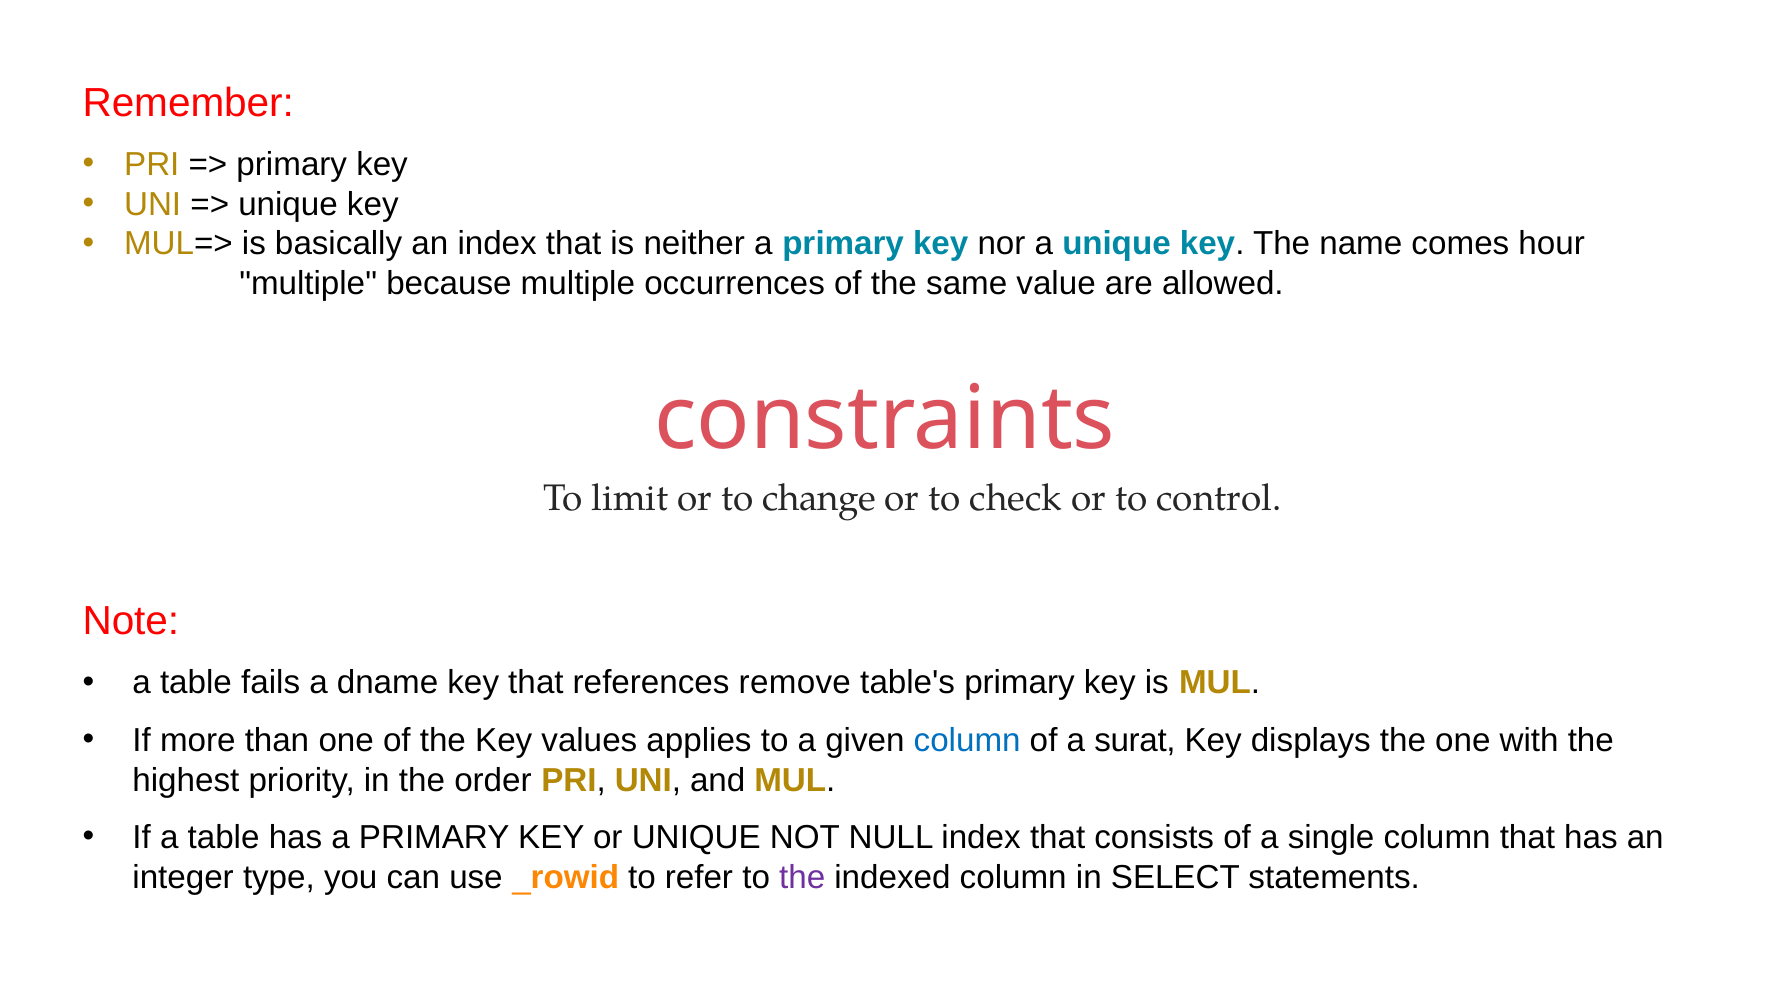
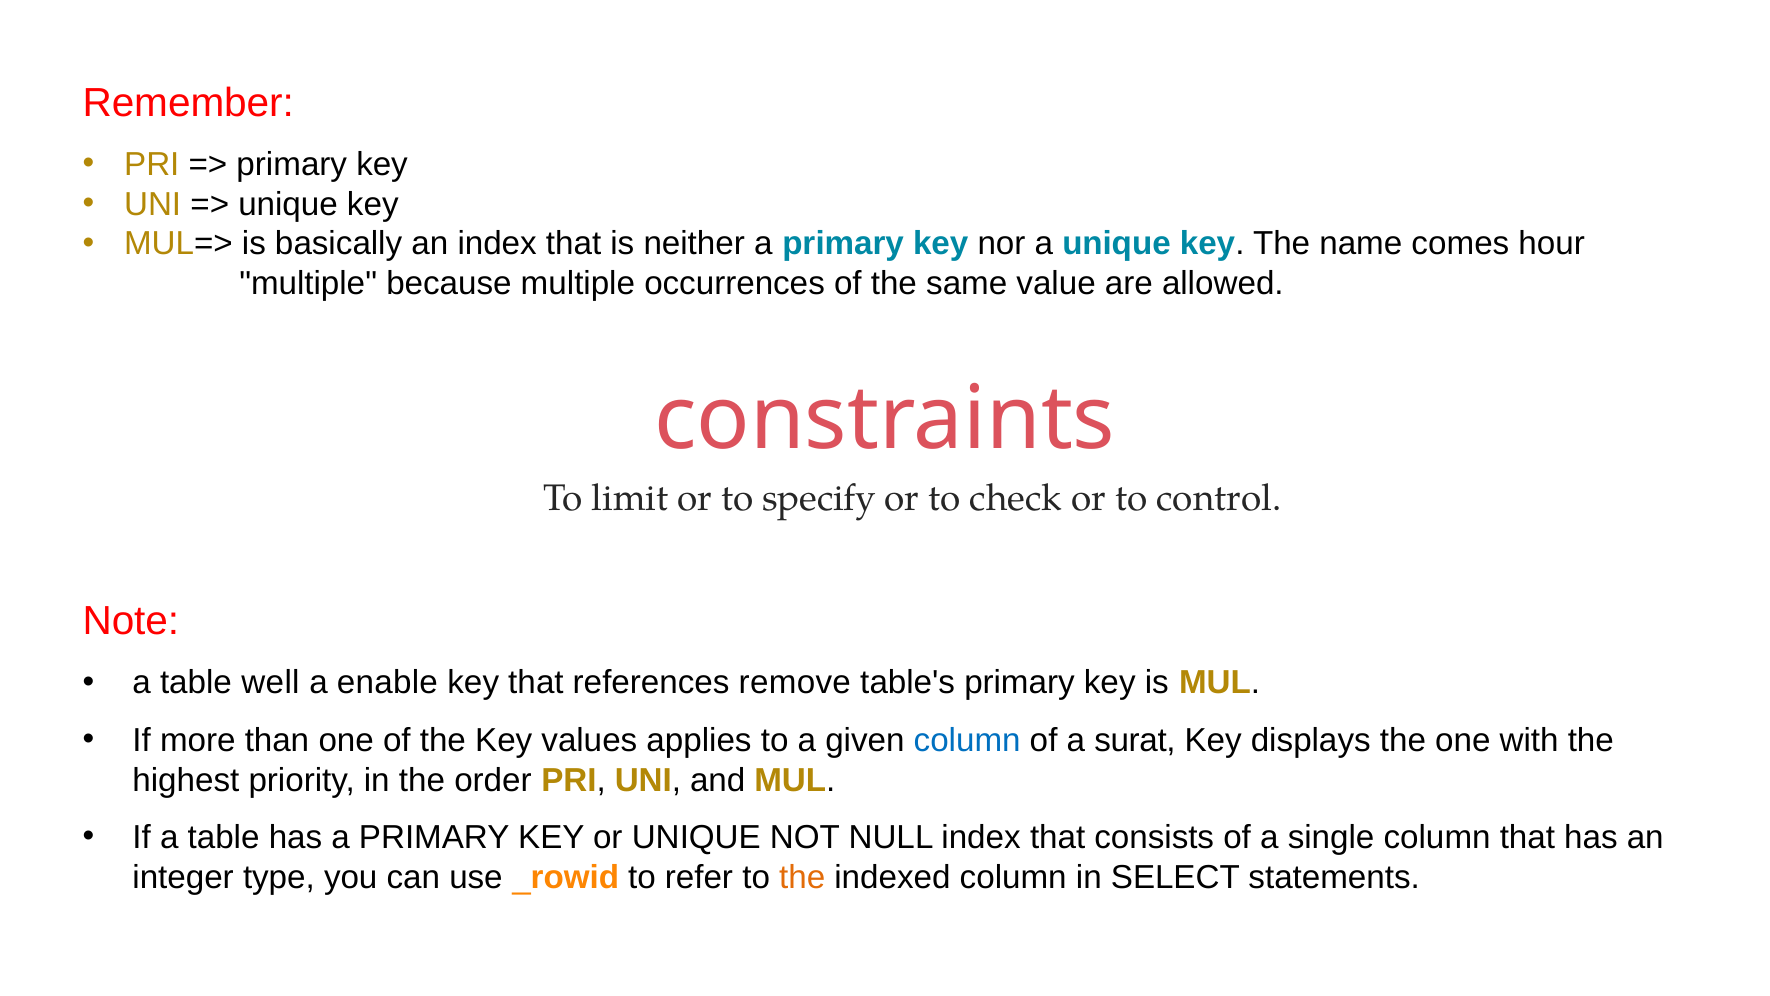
change: change -> specify
fails: fails -> well
dname: dname -> enable
the at (802, 877) colour: purple -> orange
